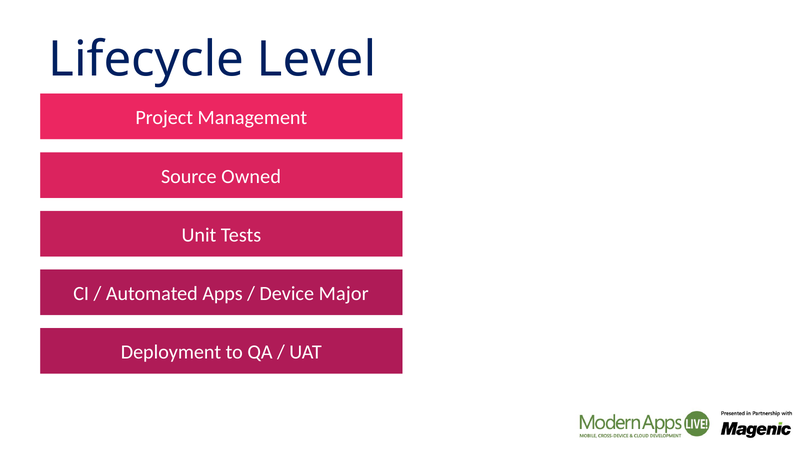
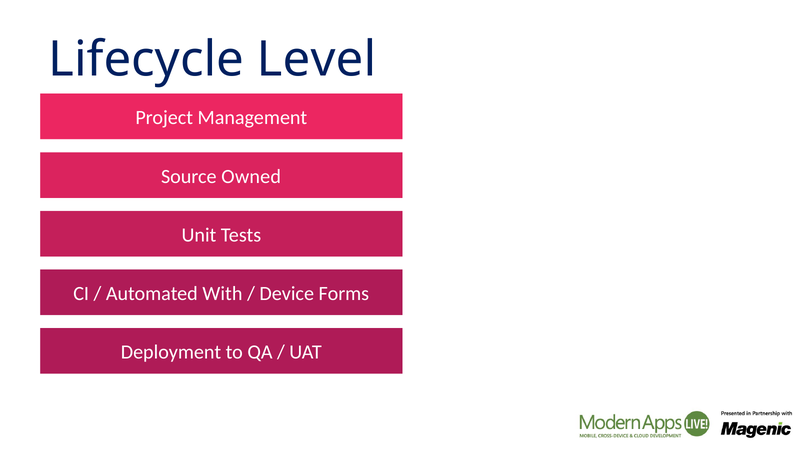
Apps: Apps -> With
Major: Major -> Forms
